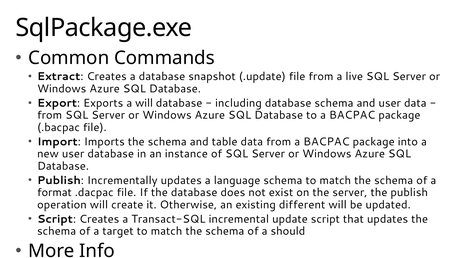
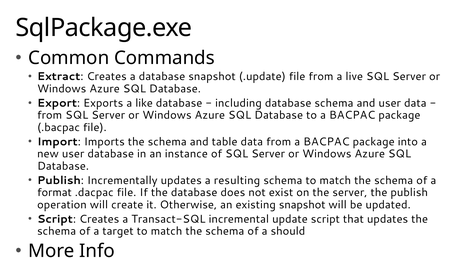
a will: will -> like
language: language -> resulting
existing different: different -> snapshot
